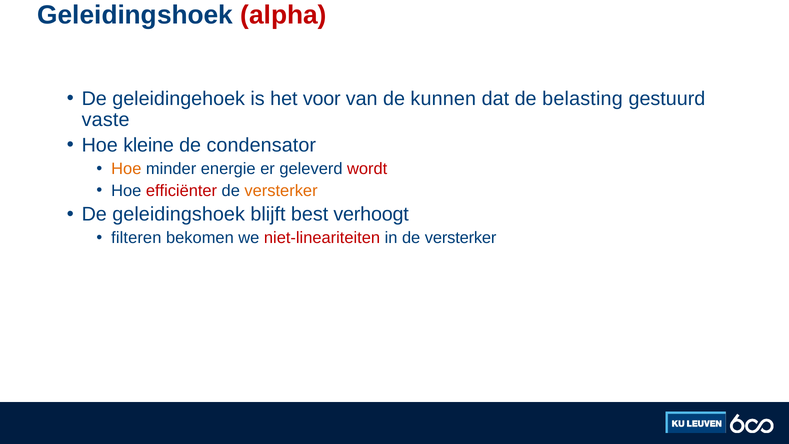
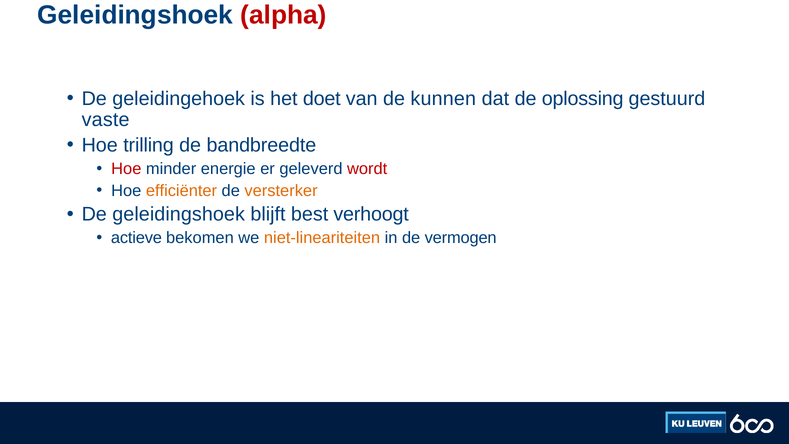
voor: voor -> doet
belasting: belasting -> oplossing
kleine: kleine -> trilling
condensator: condensator -> bandbreedte
Hoe at (126, 169) colour: orange -> red
efficiënter colour: red -> orange
filteren: filteren -> actieve
niet-lineariteiten colour: red -> orange
in de versterker: versterker -> vermogen
